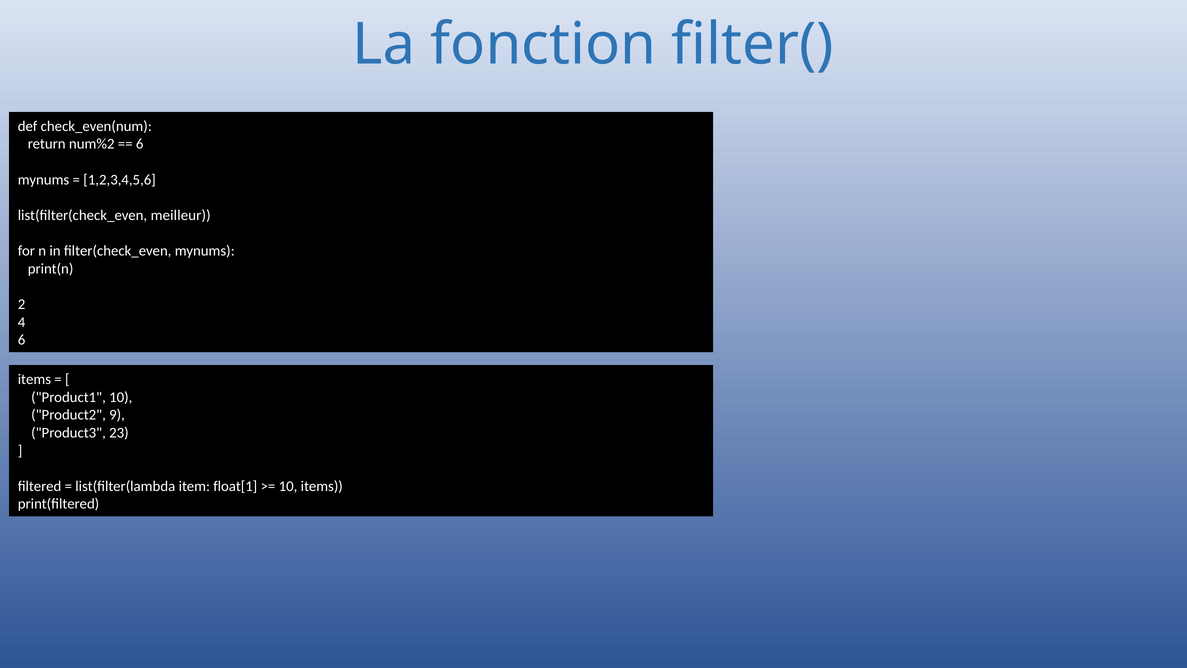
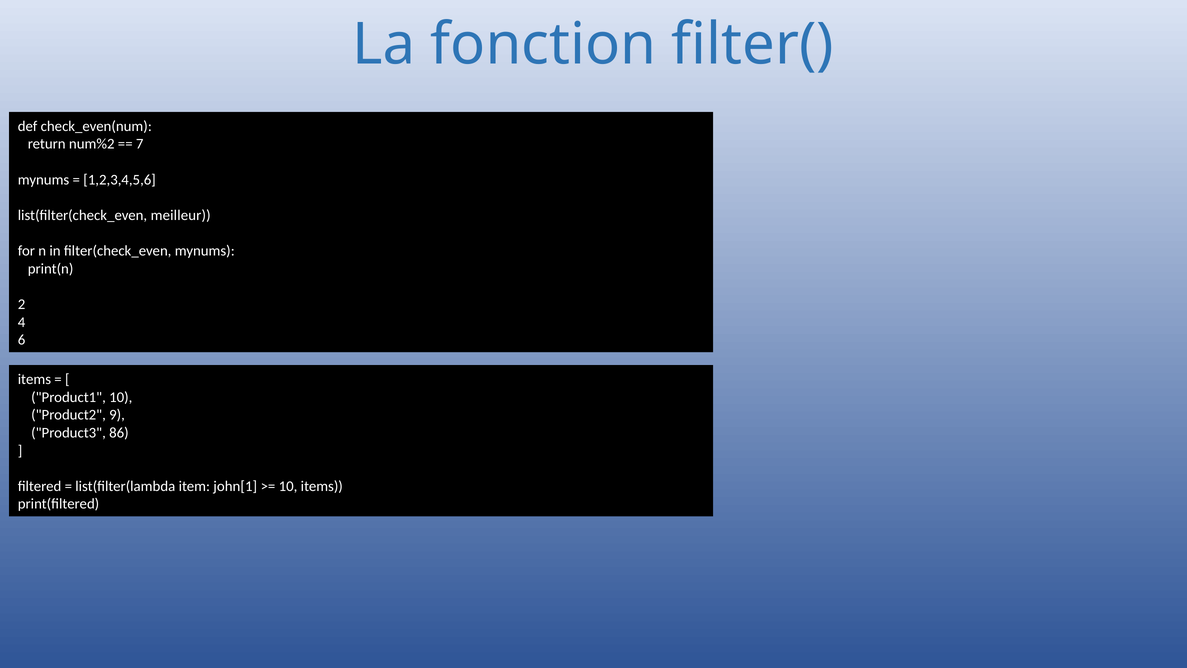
6 at (140, 144): 6 -> 7
23: 23 -> 86
float[1: float[1 -> john[1
